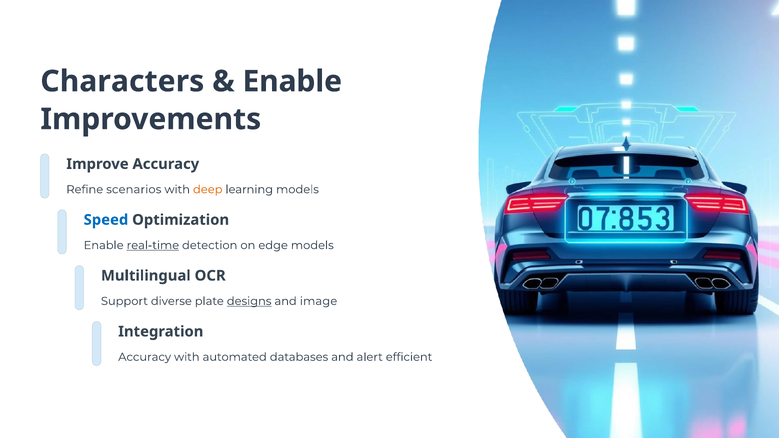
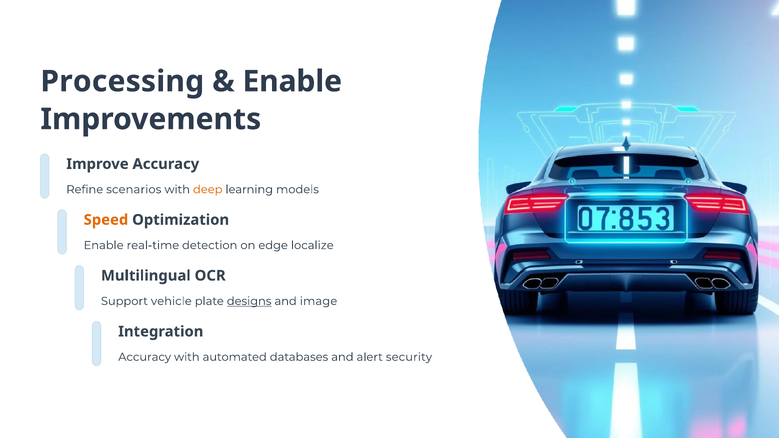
Characters: Characters -> Processing
Speed colour: blue -> orange
real-time underline: present -> none
edge models: models -> localize
diverse: diverse -> vehicle
efficient: efficient -> security
